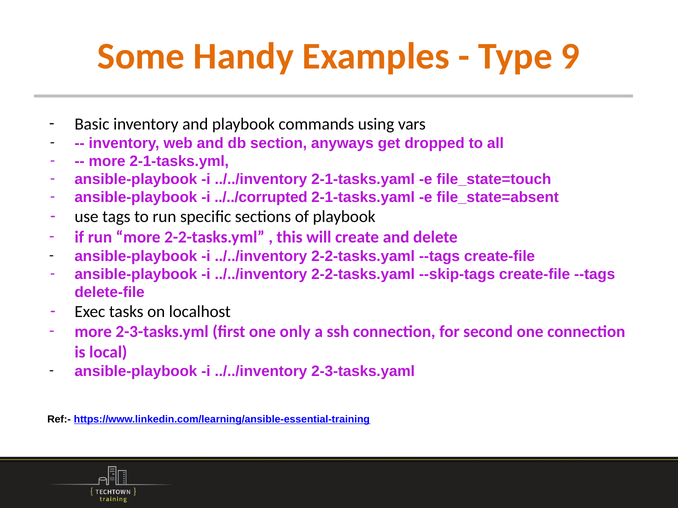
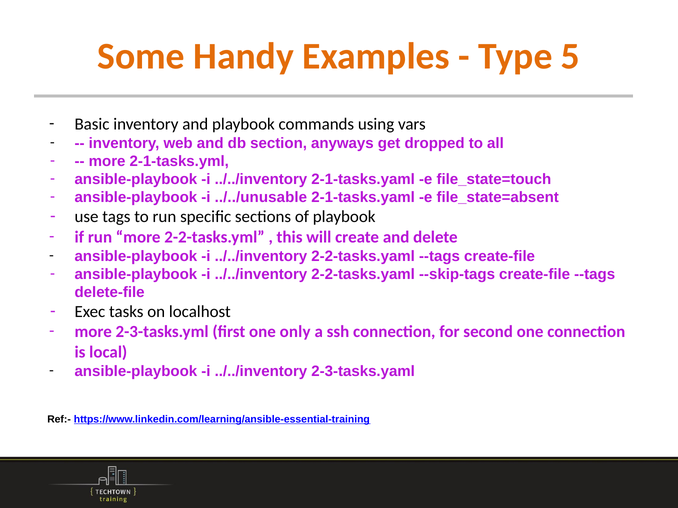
9: 9 -> 5
../../corrupted: ../../corrupted -> ../../unusable
